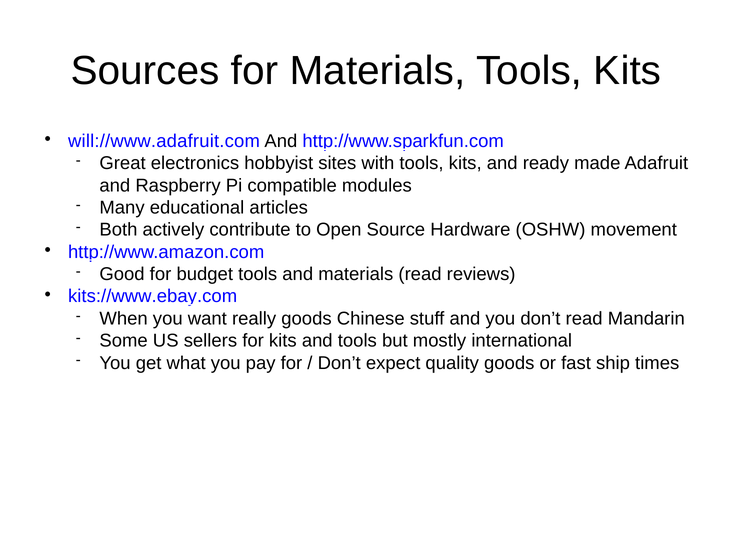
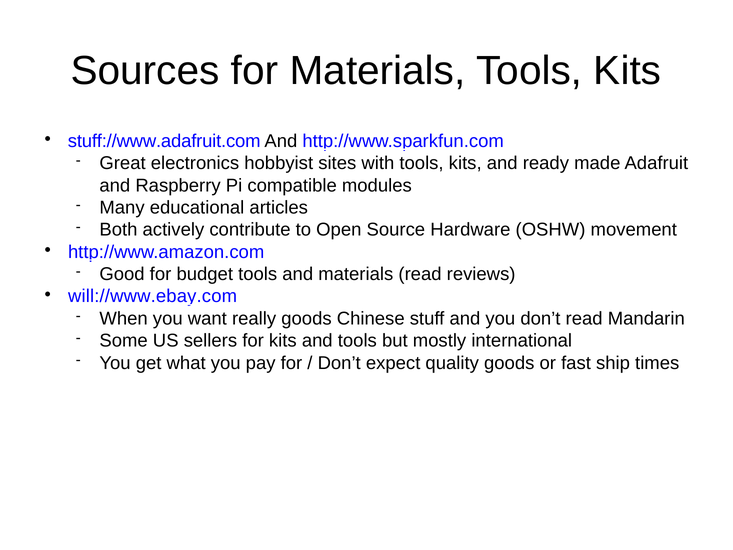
will://www.adafruit.com: will://www.adafruit.com -> stuff://www.adafruit.com
kits://www.ebay.com: kits://www.ebay.com -> will://www.ebay.com
